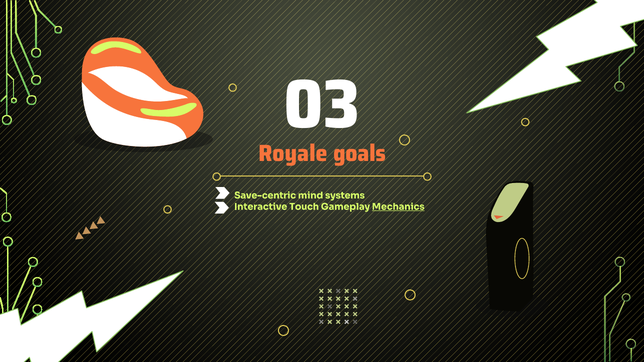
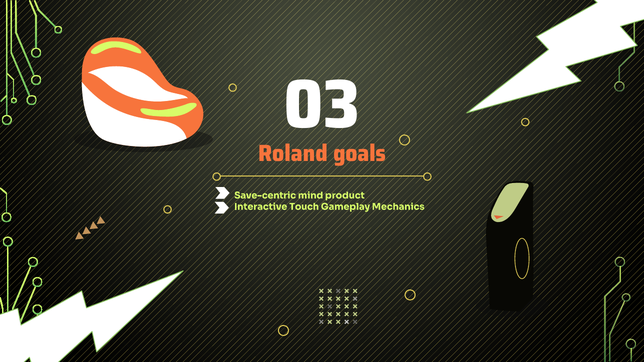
Royale: Royale -> Roland
systems: systems -> product
Mechanics underline: present -> none
